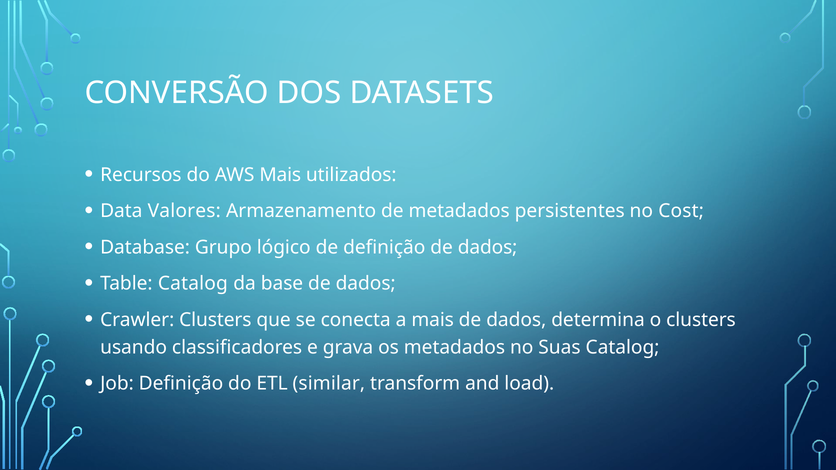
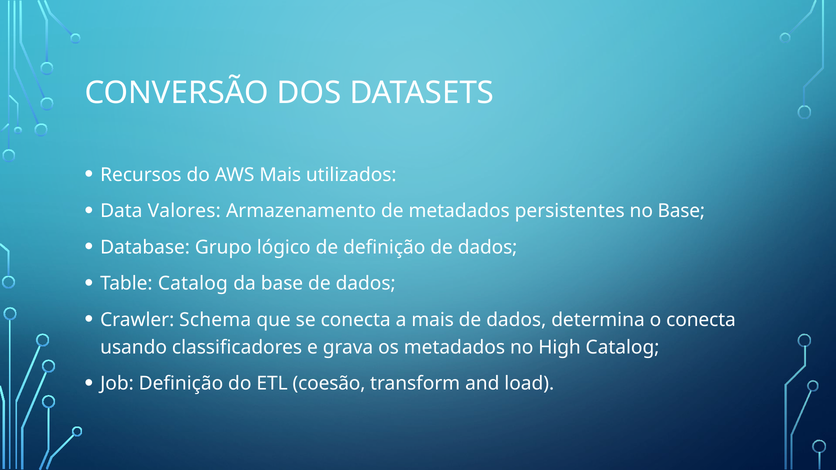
no Cost: Cost -> Base
Crawler Clusters: Clusters -> Schema
o clusters: clusters -> conecta
Suas: Suas -> High
similar: similar -> coesão
